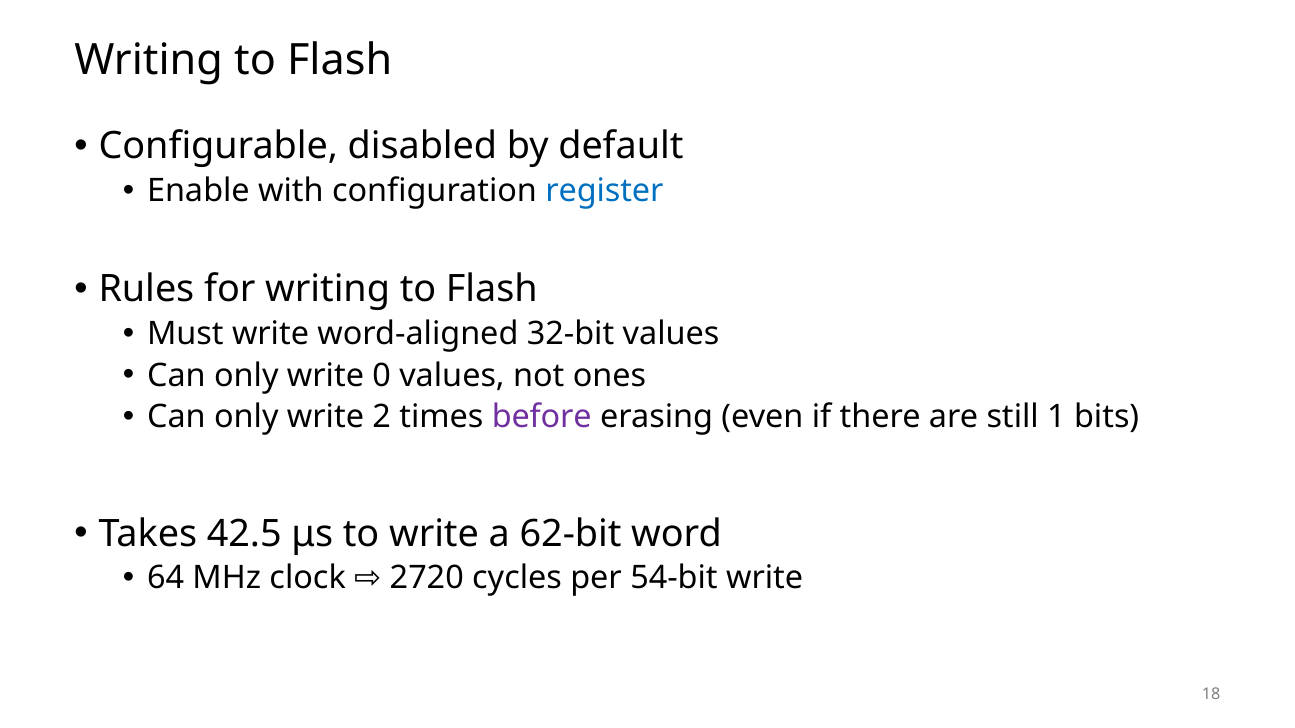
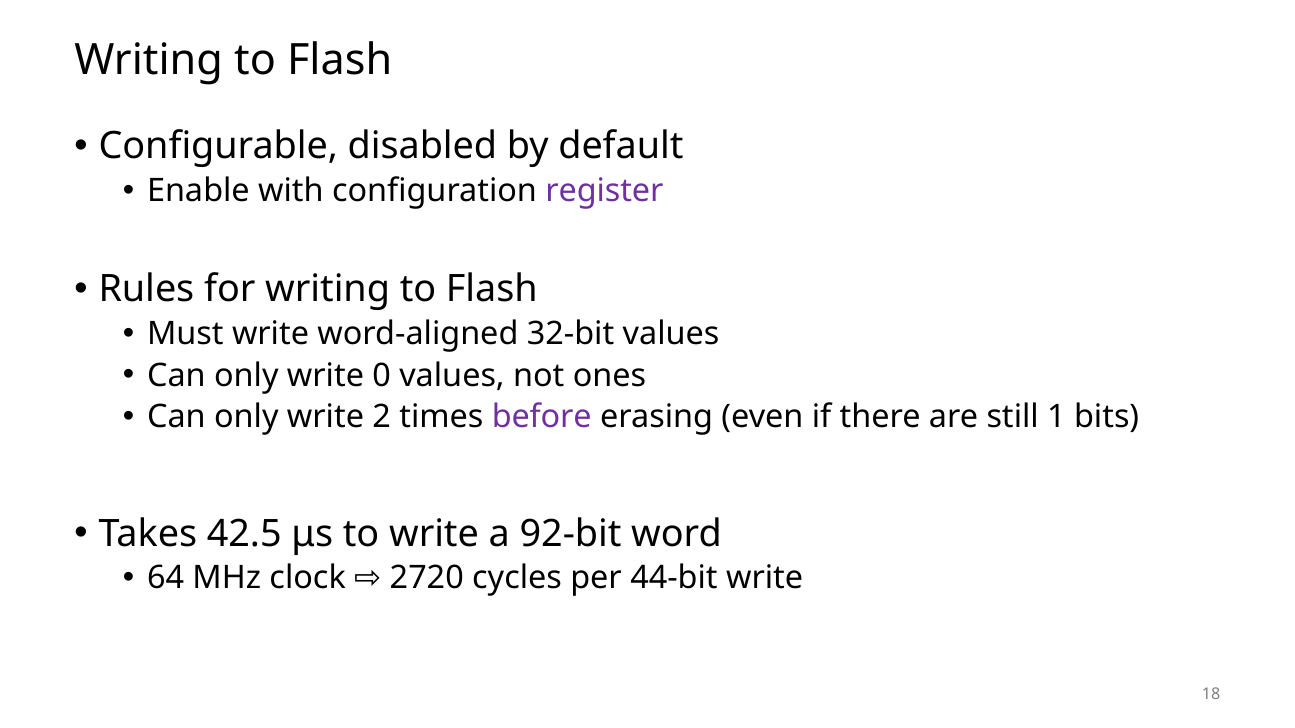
register colour: blue -> purple
62-bit: 62-bit -> 92-bit
54-bit: 54-bit -> 44-bit
